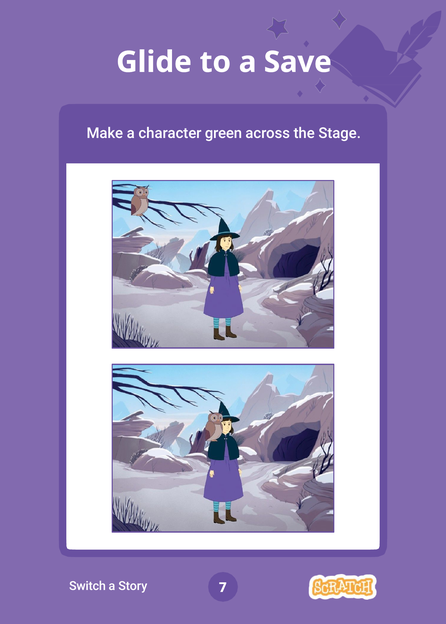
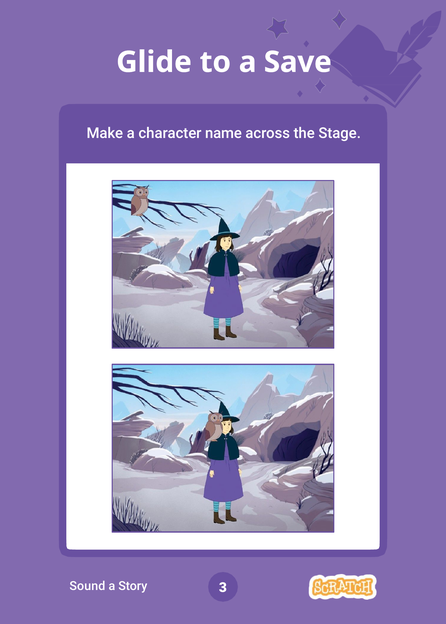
green: green -> name
Switch: Switch -> Sound
7: 7 -> 3
